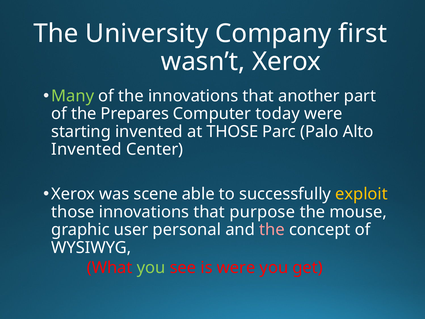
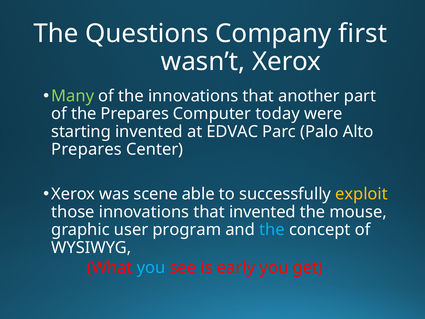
University: University -> Questions
at THOSE: THOSE -> EDVAC
Invented at (86, 149): Invented -> Prepares
that purpose: purpose -> invented
personal: personal -> program
the at (272, 230) colour: pink -> light blue
you at (151, 268) colour: light green -> light blue
is were: were -> early
